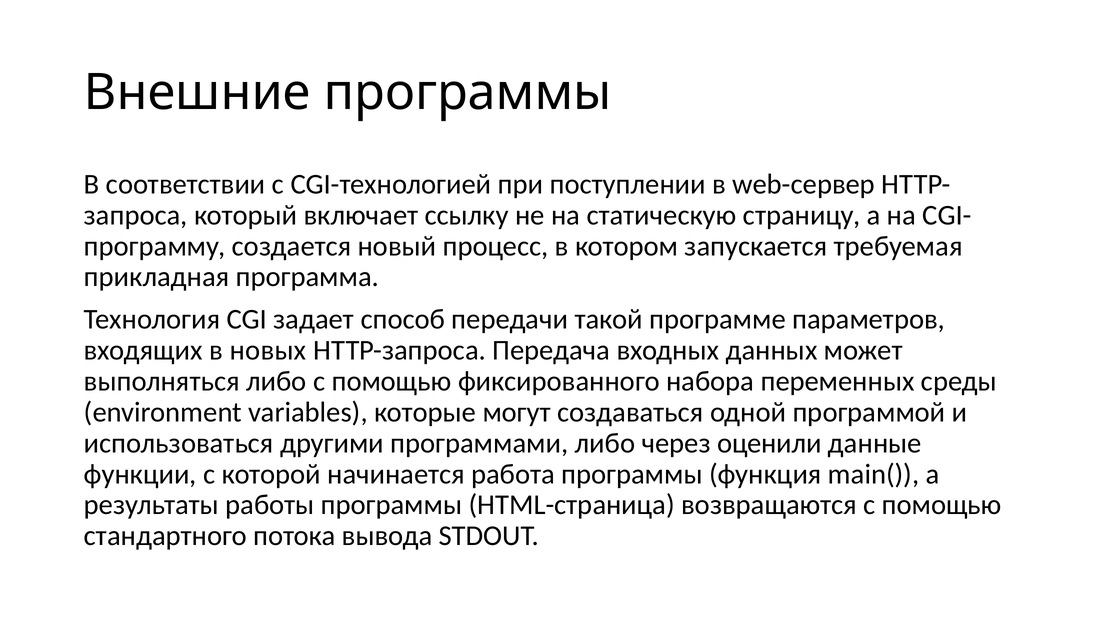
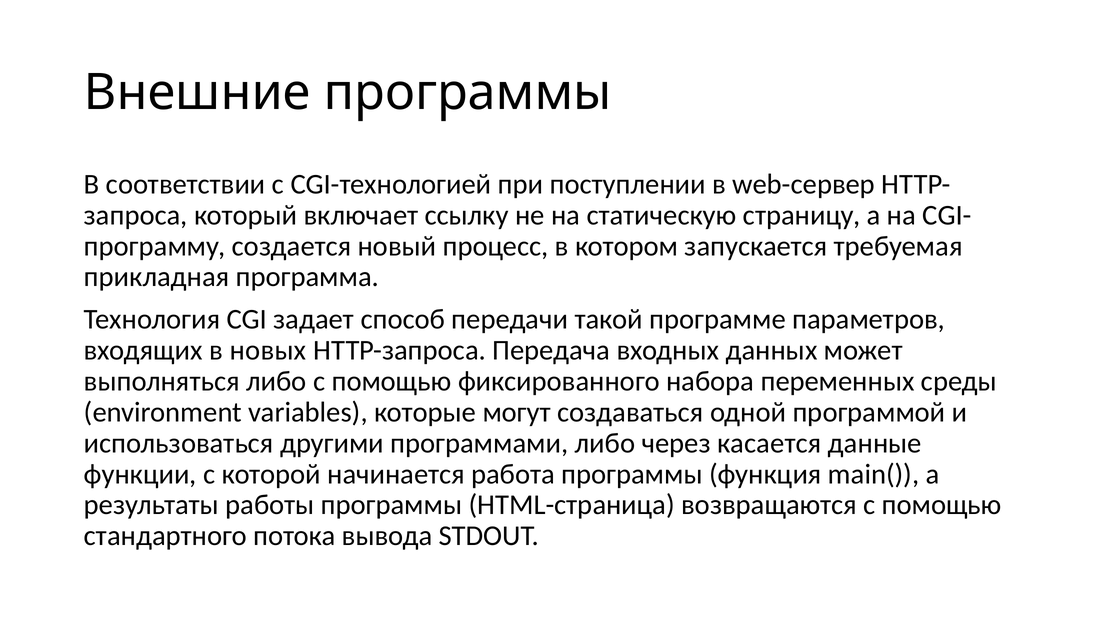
оценили: оценили -> касается
